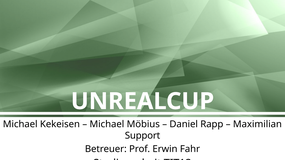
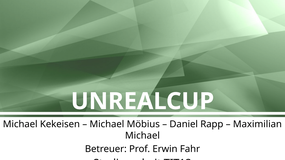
Support at (143, 136): Support -> Michael
